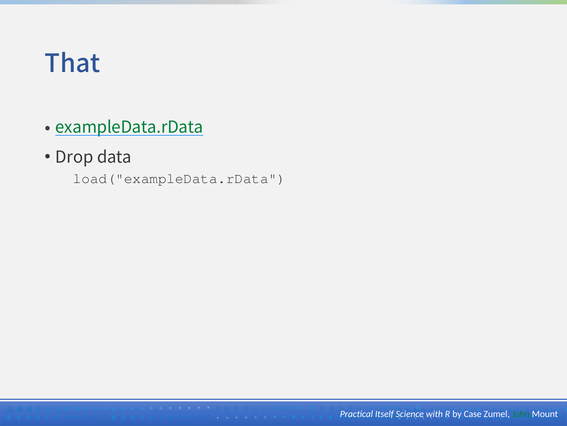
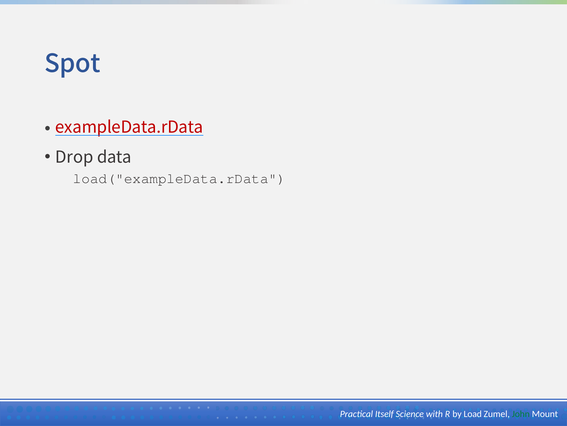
That: That -> Spot
exampleData.rData colour: green -> red
Case: Case -> Load
